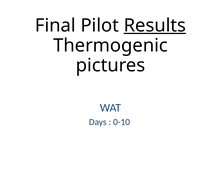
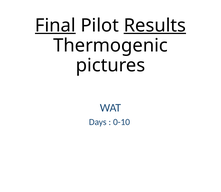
Final underline: none -> present
